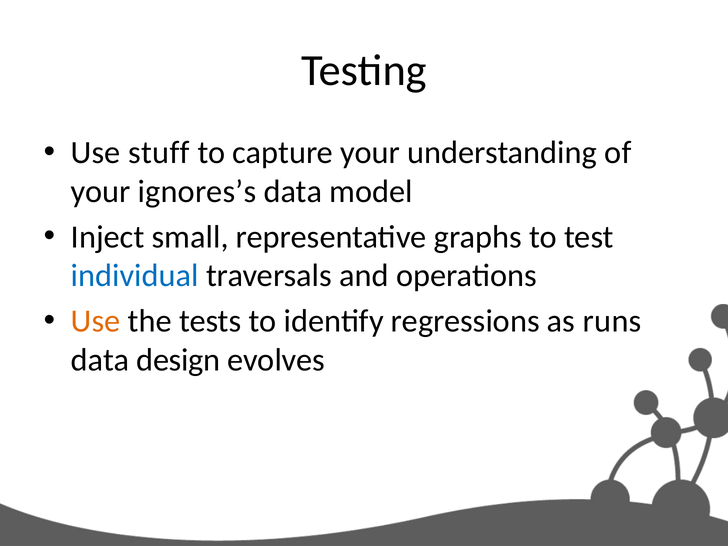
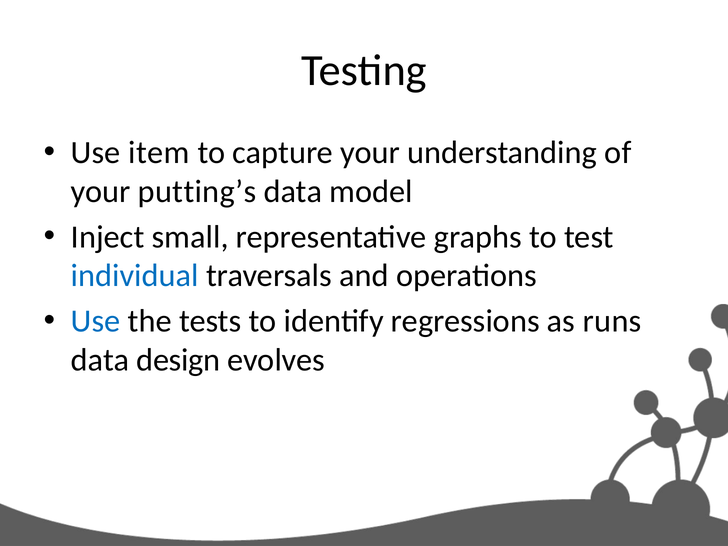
stuff: stuff -> item
ignores’s: ignores’s -> putting’s
Use at (96, 321) colour: orange -> blue
